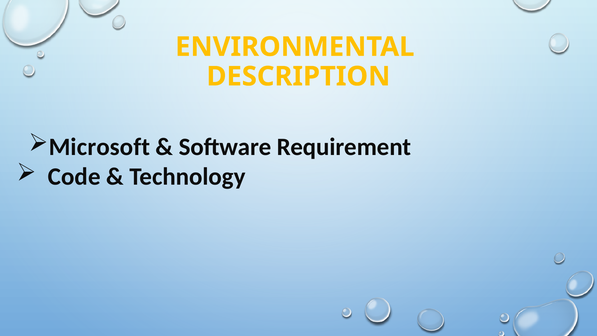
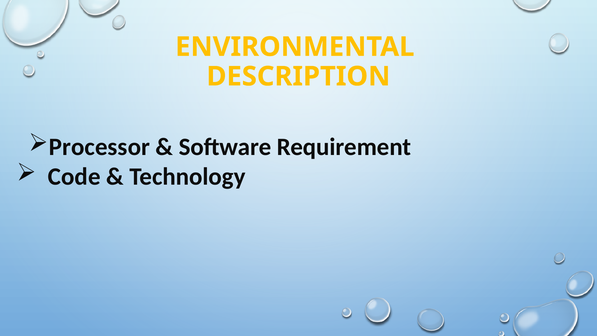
Microsoft: Microsoft -> Processor
